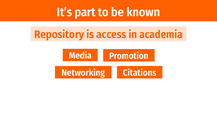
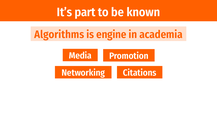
Repository: Repository -> Algorithms
access: access -> engine
